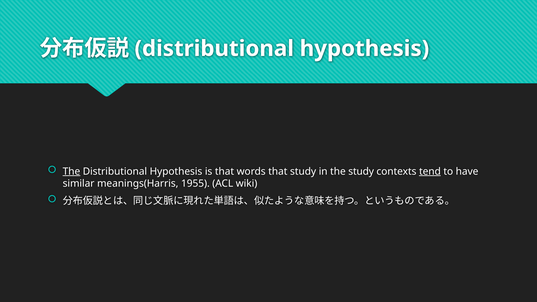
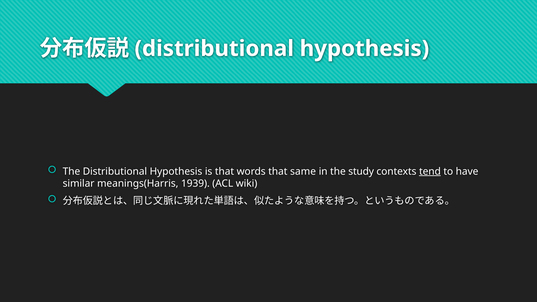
The at (71, 171) underline: present -> none
that study: study -> same
1955: 1955 -> 1939
